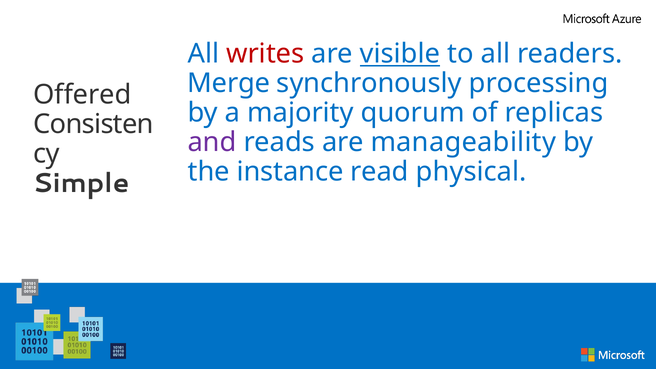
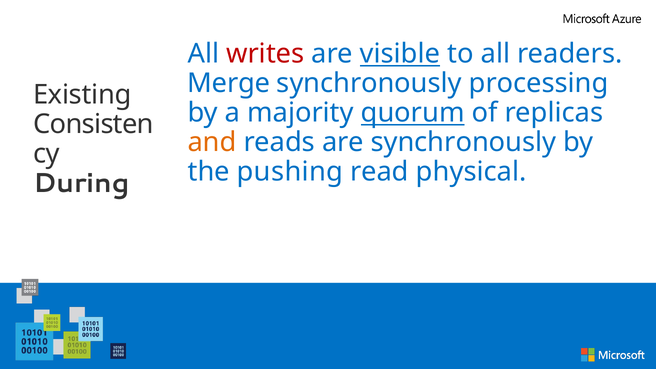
Offered: Offered -> Existing
quorum underline: none -> present
and colour: purple -> orange
are manageability: manageability -> synchronously
instance: instance -> pushing
Simple: Simple -> During
